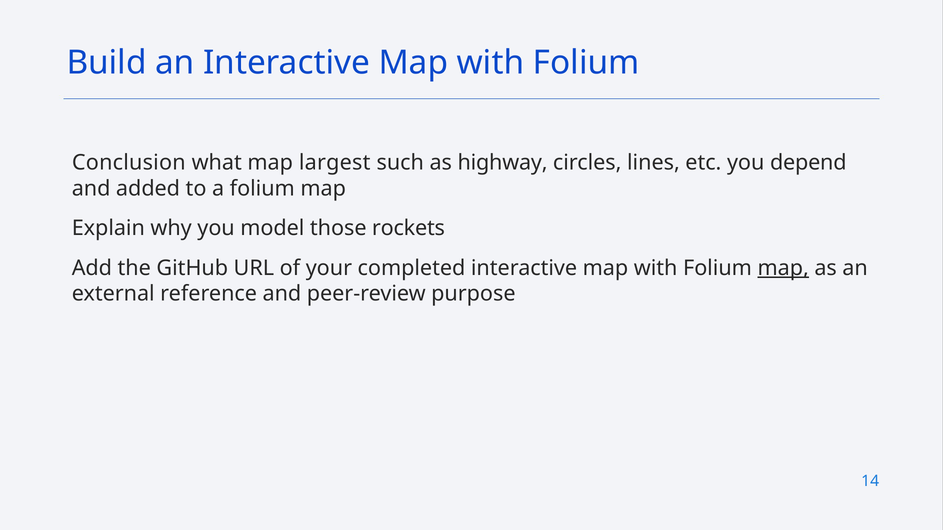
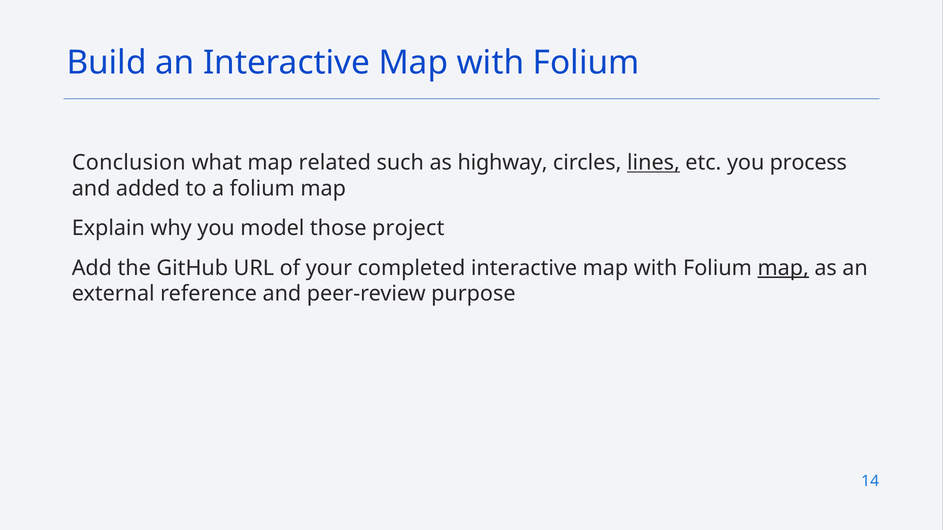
largest: largest -> related
lines underline: none -> present
depend: depend -> process
rockets: rockets -> project
